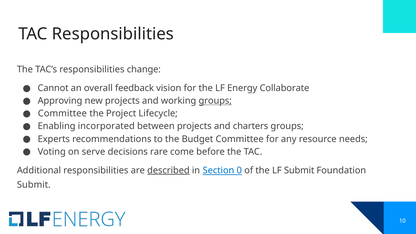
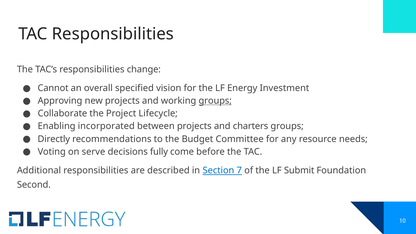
feedback: feedback -> specified
Collaborate: Collaborate -> Investment
Committee at (62, 114): Committee -> Collaborate
Experts: Experts -> Directly
rare: rare -> fully
described underline: present -> none
0: 0 -> 7
Submit at (34, 185): Submit -> Second
